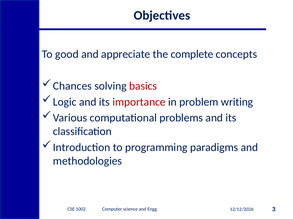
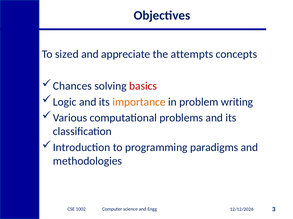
good: good -> sized
complete: complete -> attempts
importance colour: red -> orange
